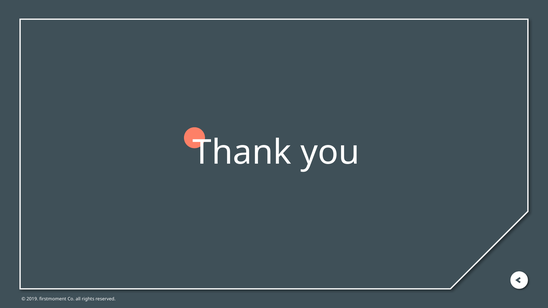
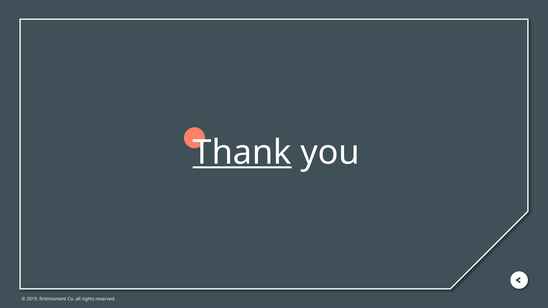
Thank underline: none -> present
